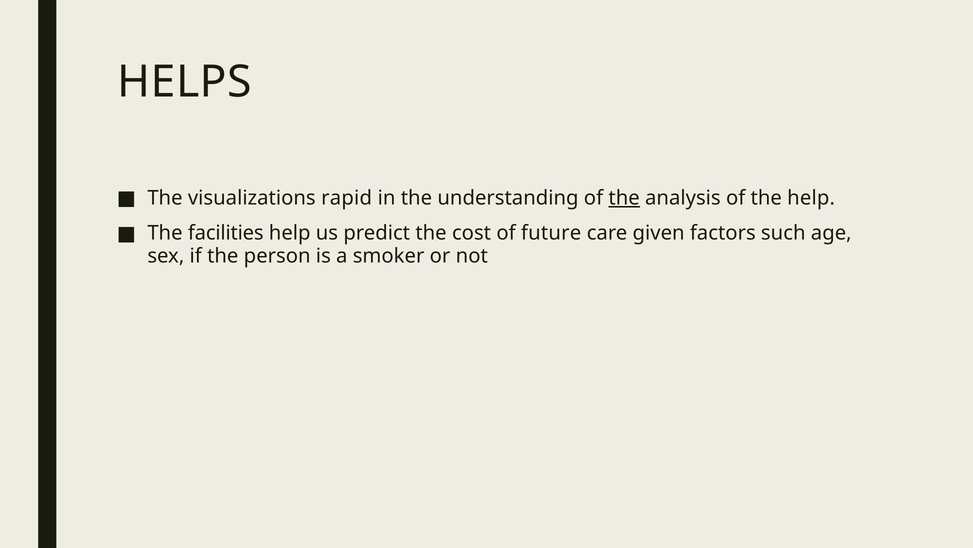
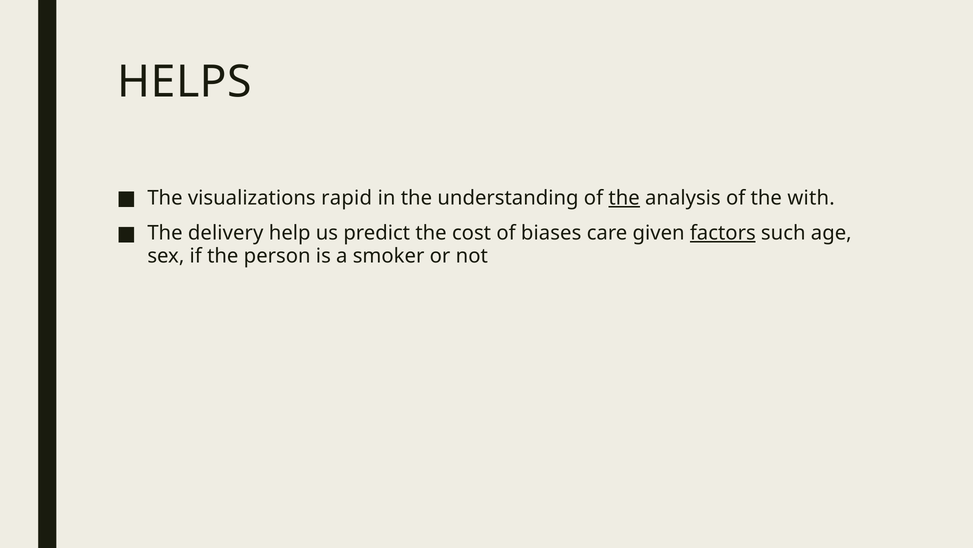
the help: help -> with
facilities: facilities -> delivery
future: future -> biases
factors underline: none -> present
